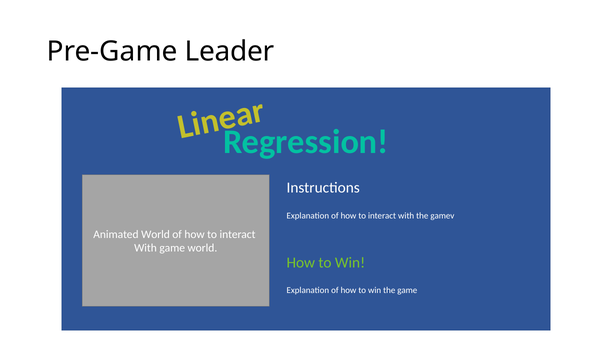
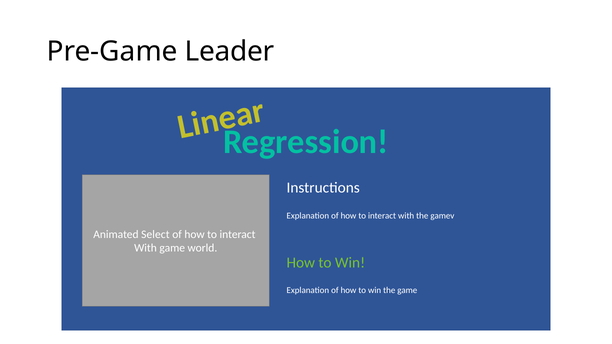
Animated World: World -> Select
